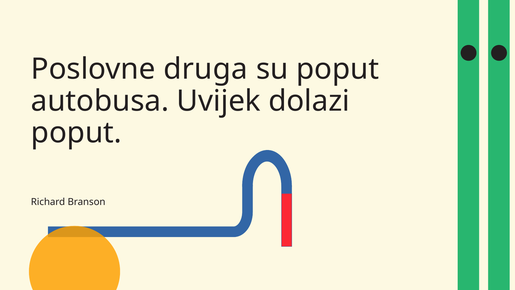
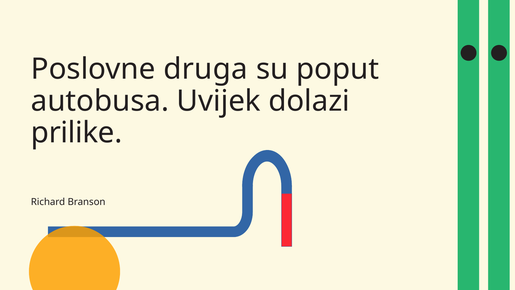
poput at (76, 133): poput -> prilike
